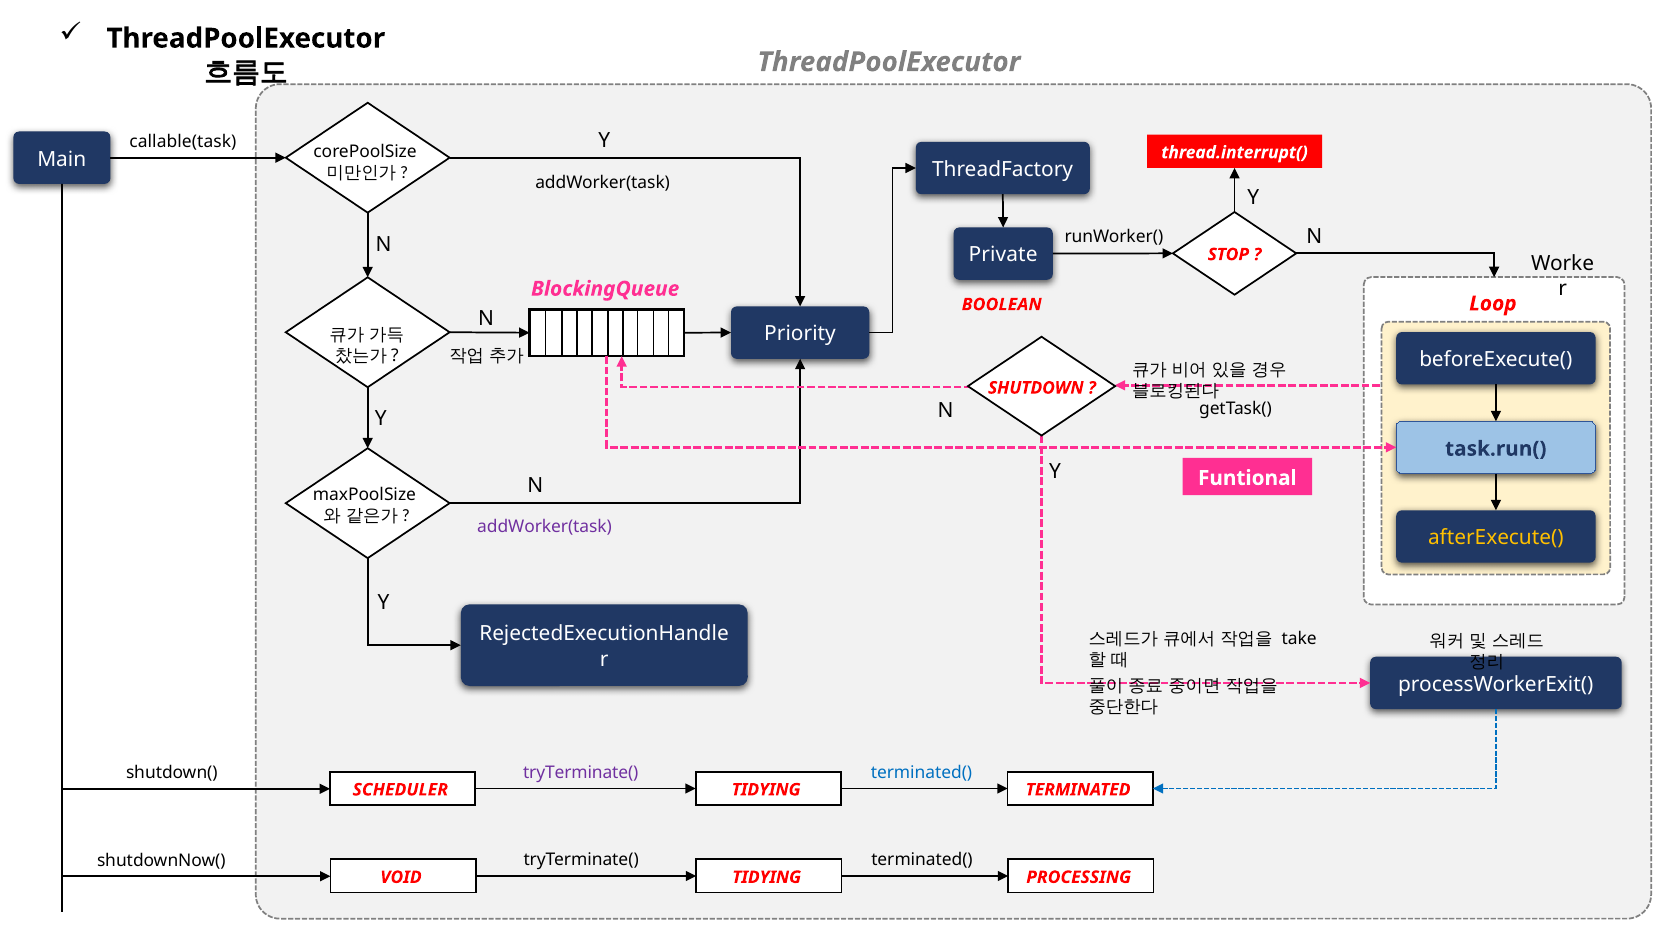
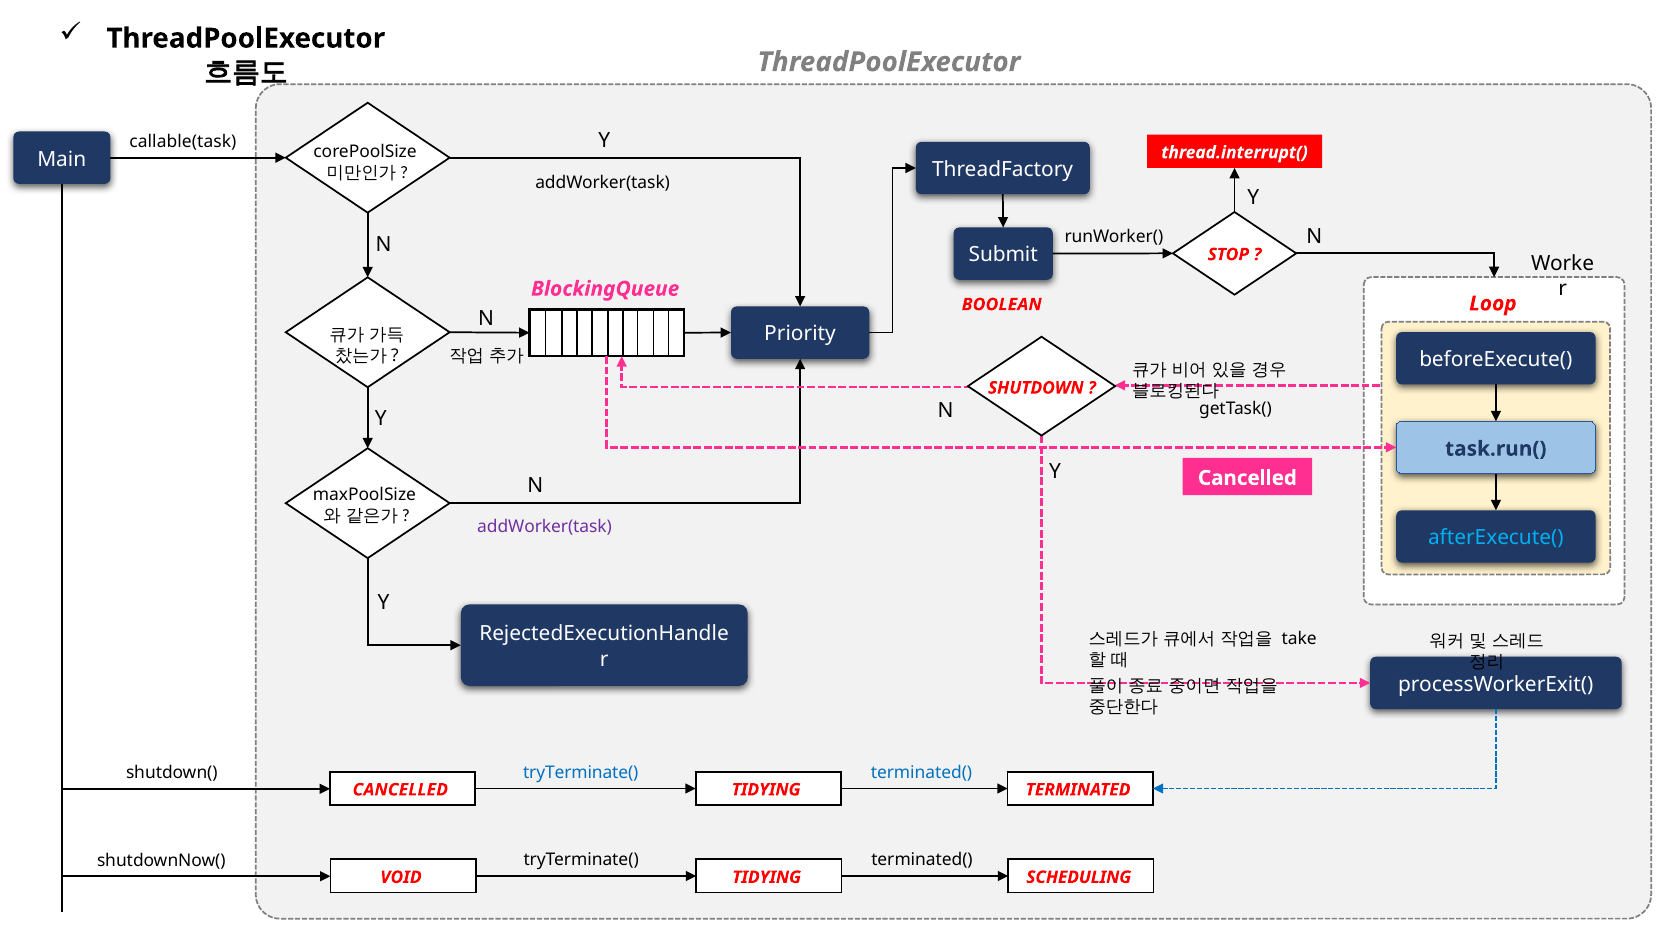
Private: Private -> Submit
Funtional at (1247, 478): Funtional -> Cancelled
afterExecute( colour: yellow -> light blue
tryTerminate( at (581, 772) colour: purple -> blue
SCHEDULER at (400, 789): SCHEDULER -> CANCELLED
PROCESSING: PROCESSING -> SCHEDULING
